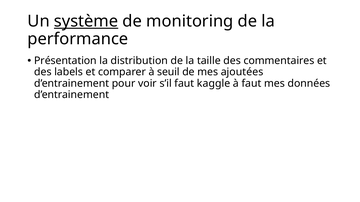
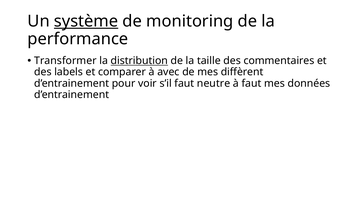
Présentation: Présentation -> Transformer
distribution underline: none -> present
seuil: seuil -> avec
ajoutées: ajoutées -> diffèrent
kaggle: kaggle -> neutre
